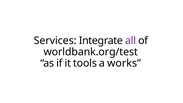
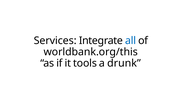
all colour: purple -> blue
worldbank.org/test: worldbank.org/test -> worldbank.org/this
works: works -> drunk
